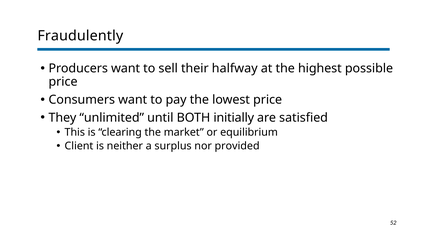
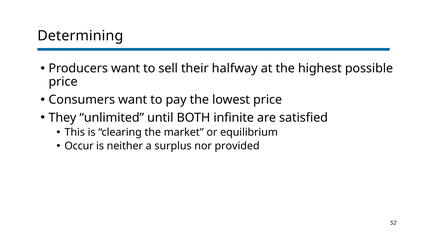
Fraudulently: Fraudulently -> Determining
initially: initially -> infinite
Client: Client -> Occur
